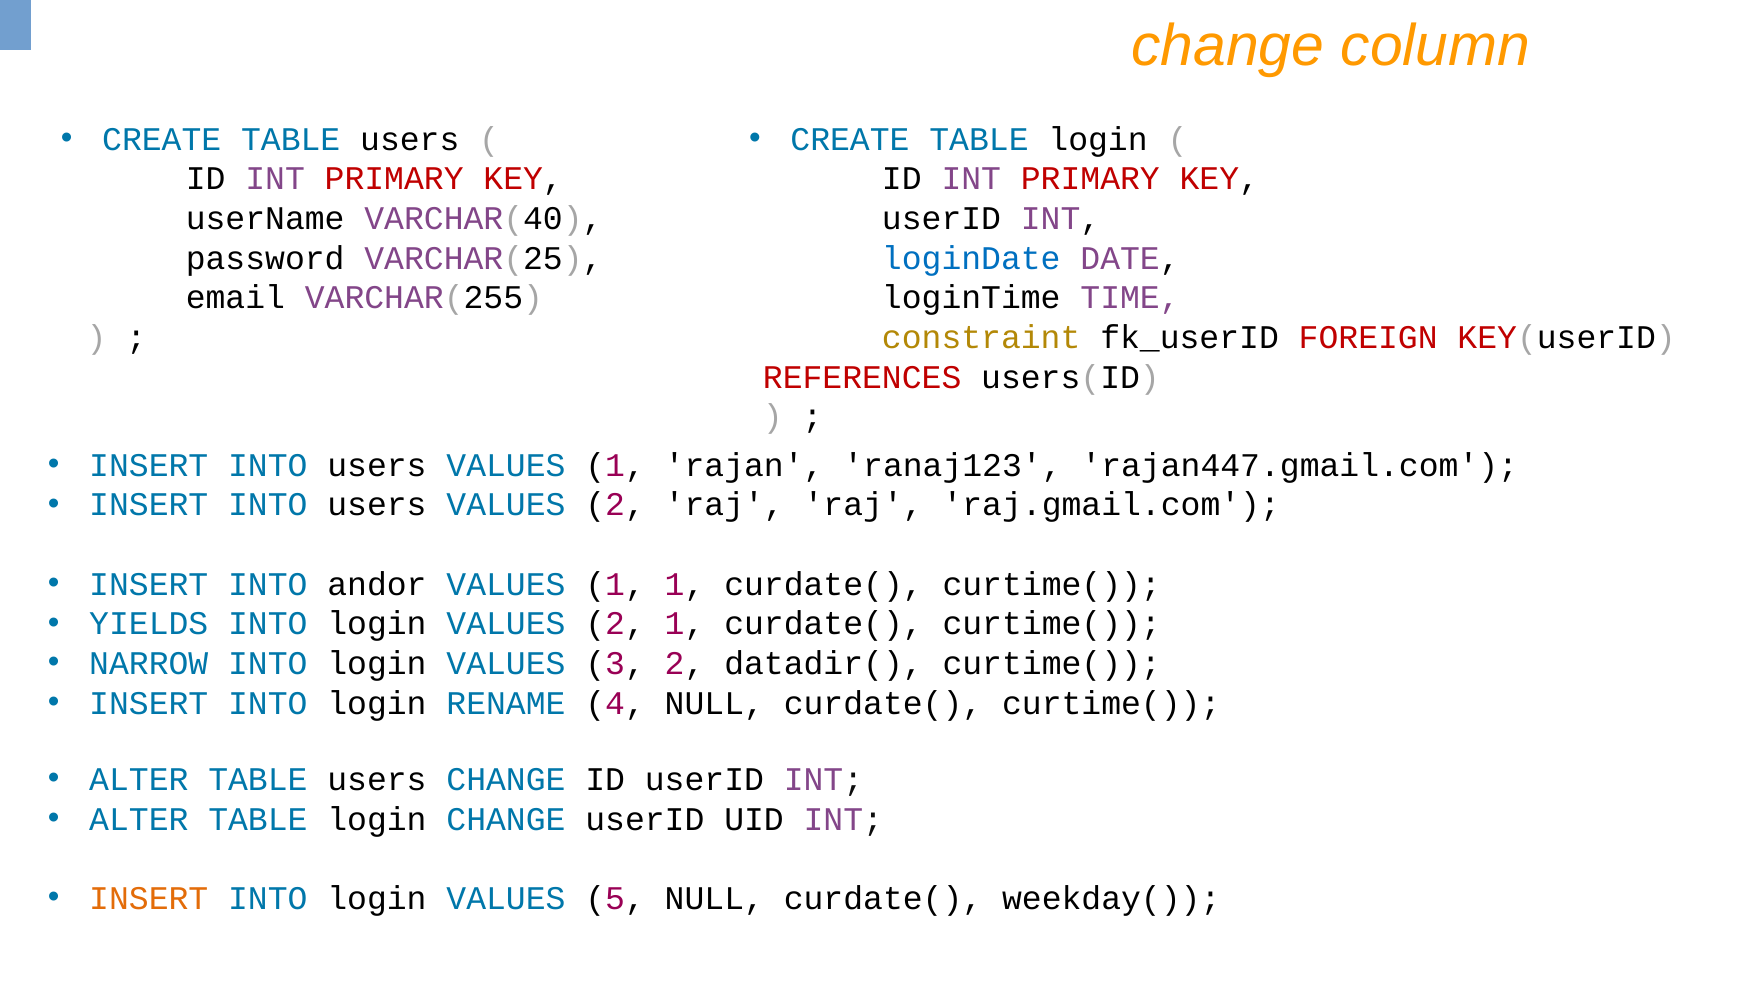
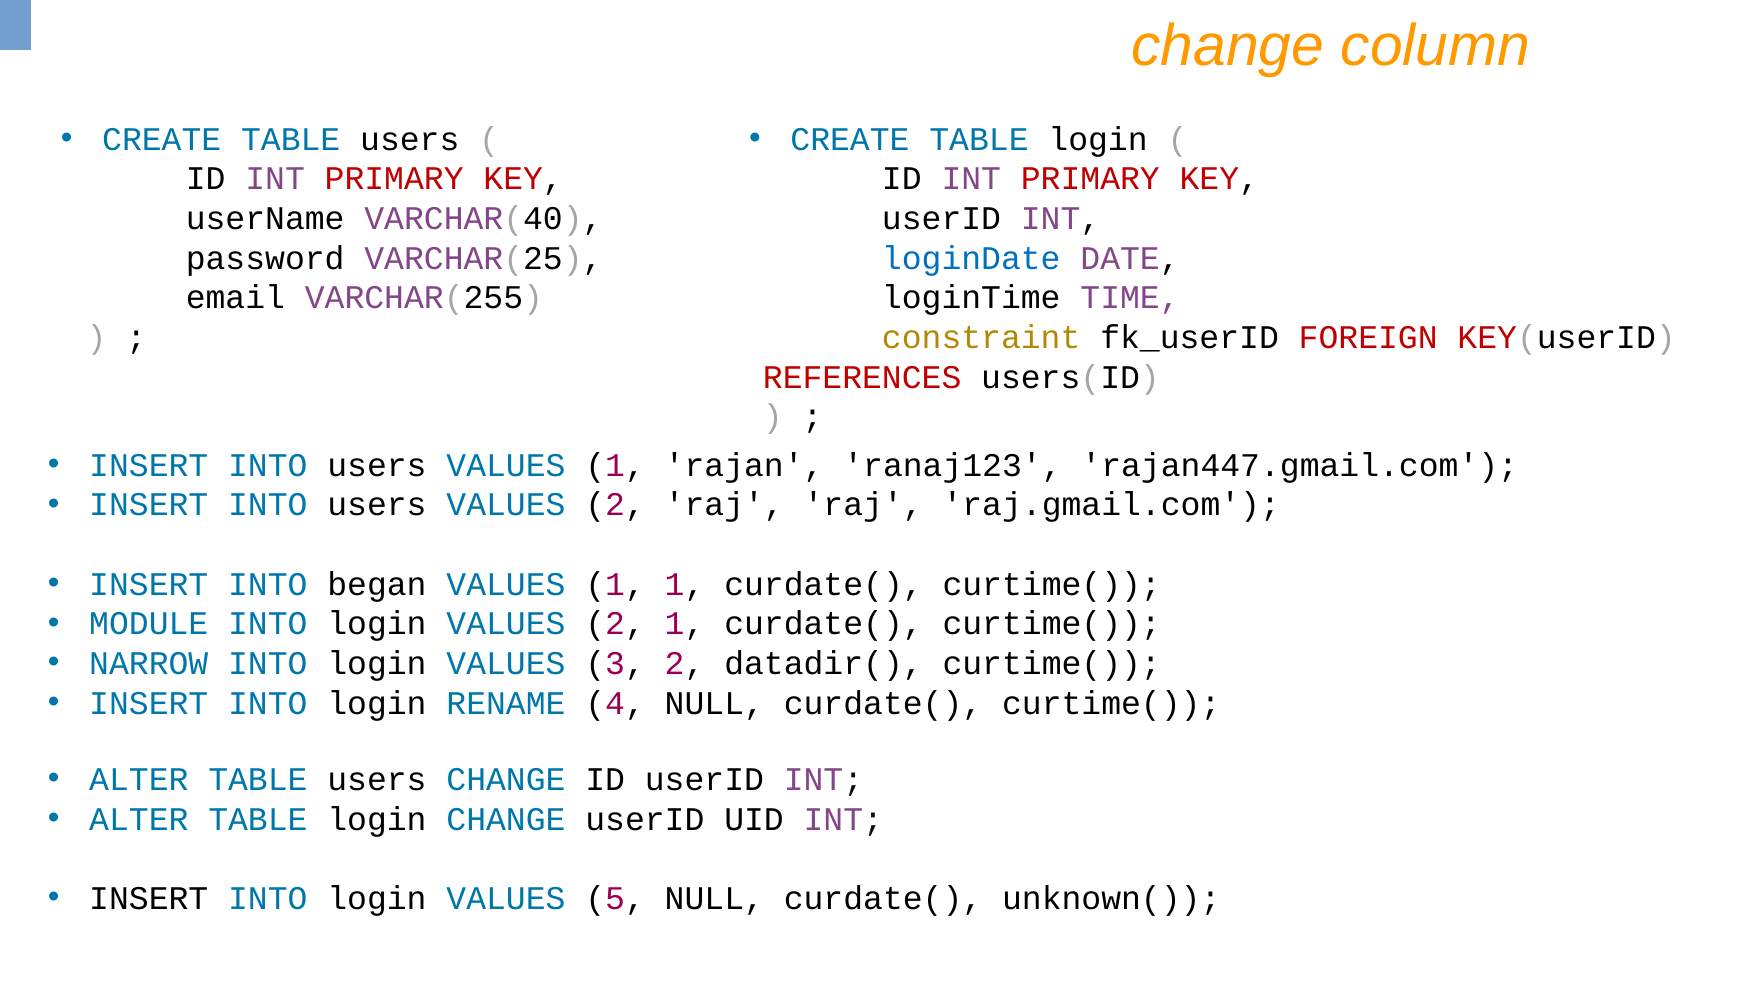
andor: andor -> began
YIELDS: YIELDS -> MODULE
INSERT at (149, 898) colour: orange -> black
weekday(: weekday( -> unknown(
